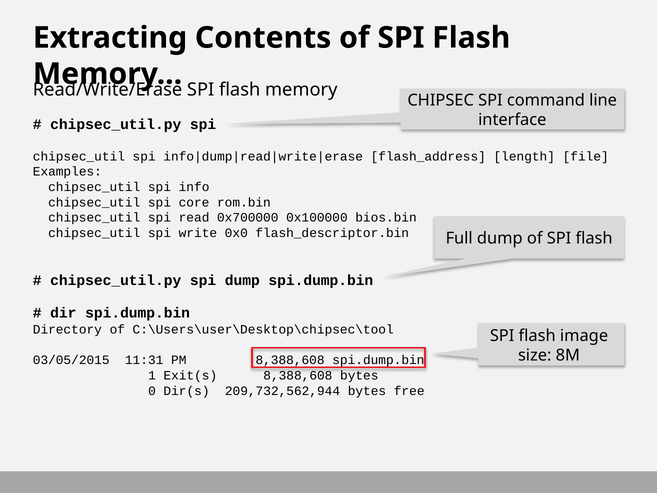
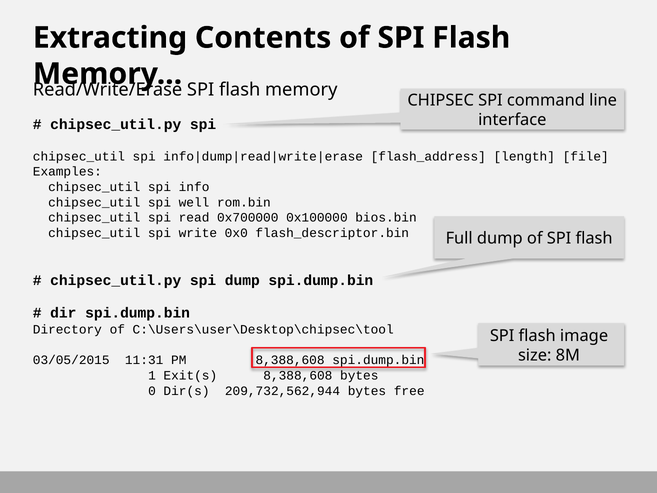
core: core -> well
